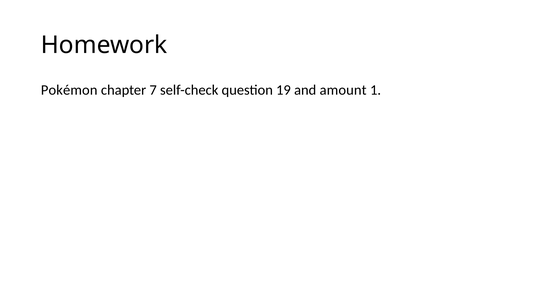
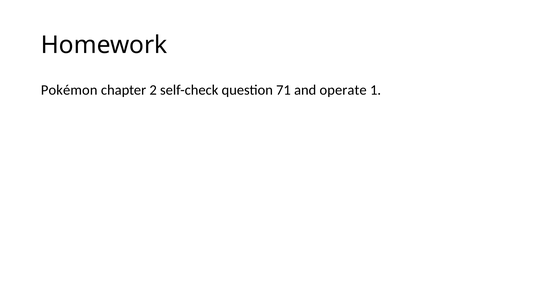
7: 7 -> 2
19: 19 -> 71
amount: amount -> operate
